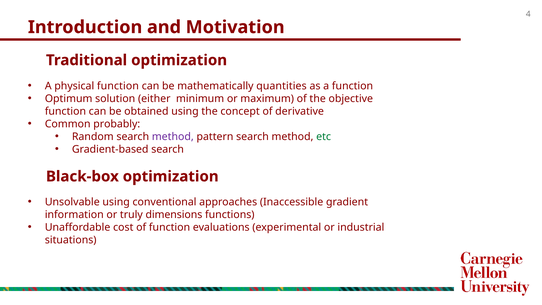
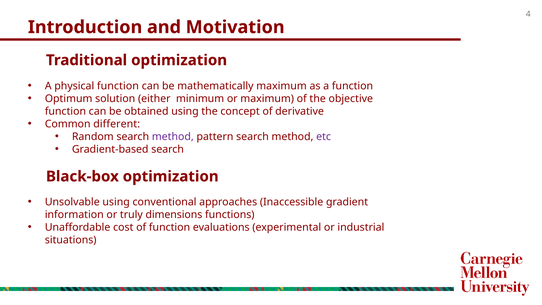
mathematically quantities: quantities -> maximum
probably: probably -> different
etc colour: green -> purple
